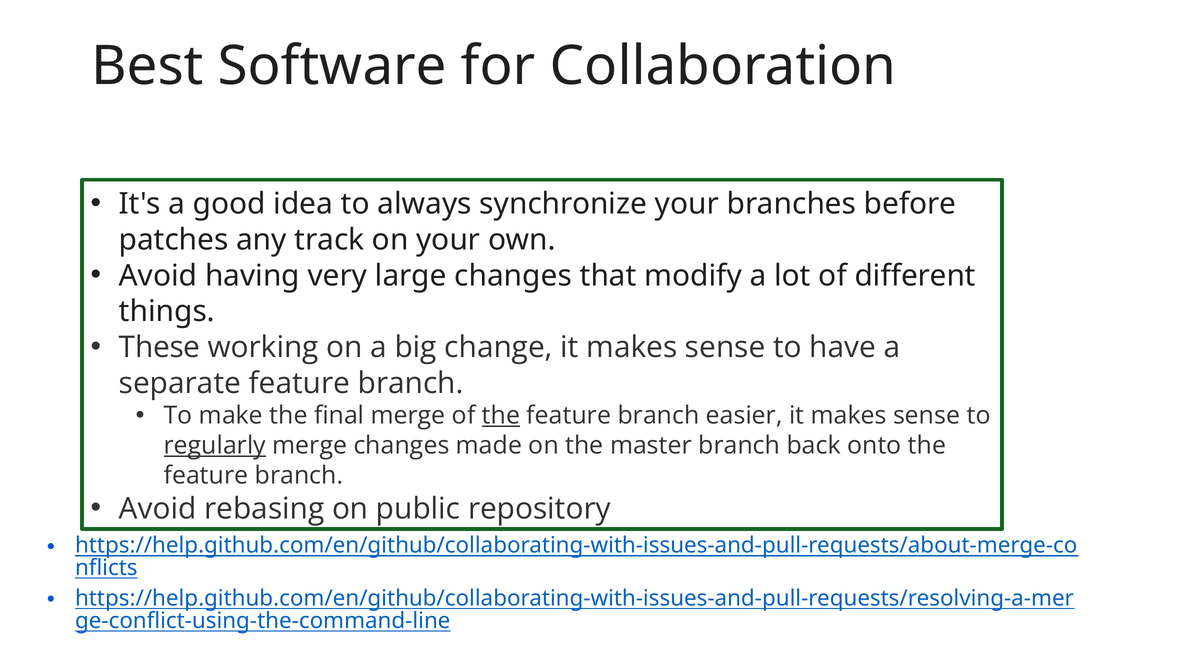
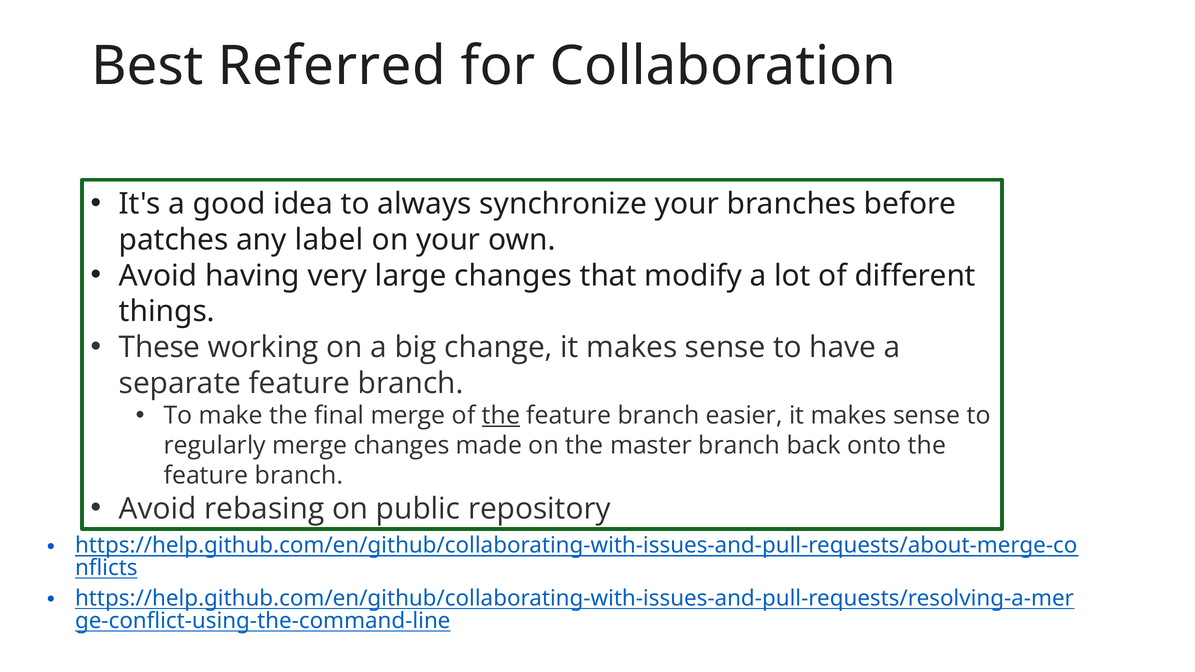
Software: Software -> Referred
track: track -> label
regularly underline: present -> none
